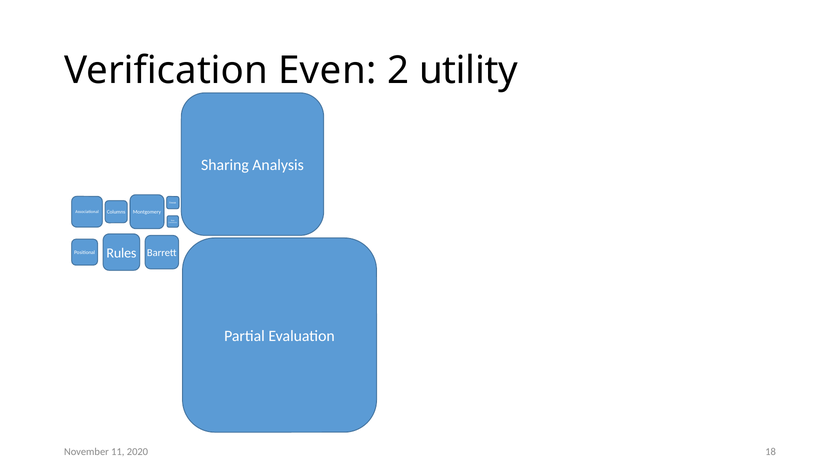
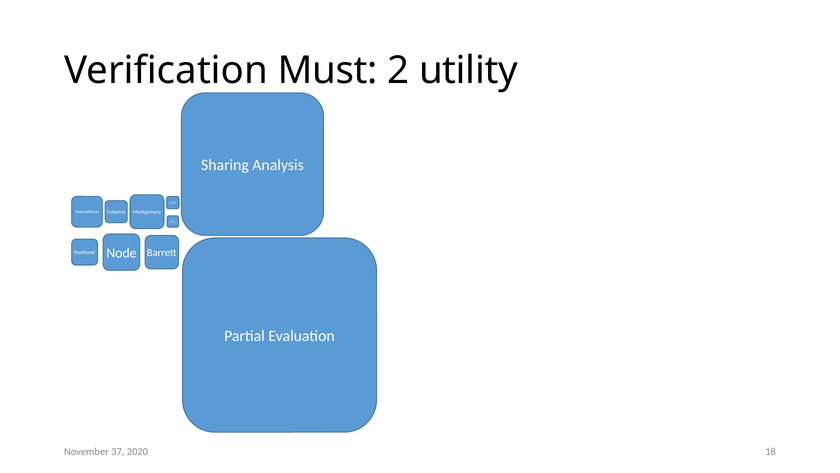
Even: Even -> Must
Rules: Rules -> Node
11: 11 -> 37
